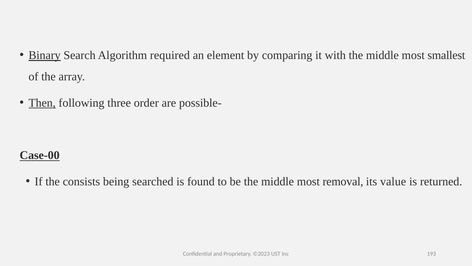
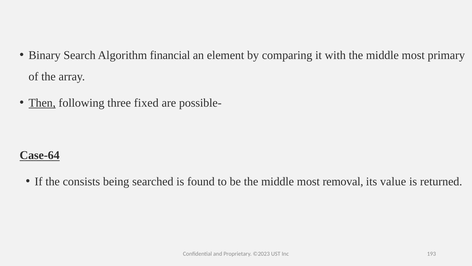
Binary underline: present -> none
required: required -> financial
smallest: smallest -> primary
order: order -> fixed
Case-00: Case-00 -> Case-64
